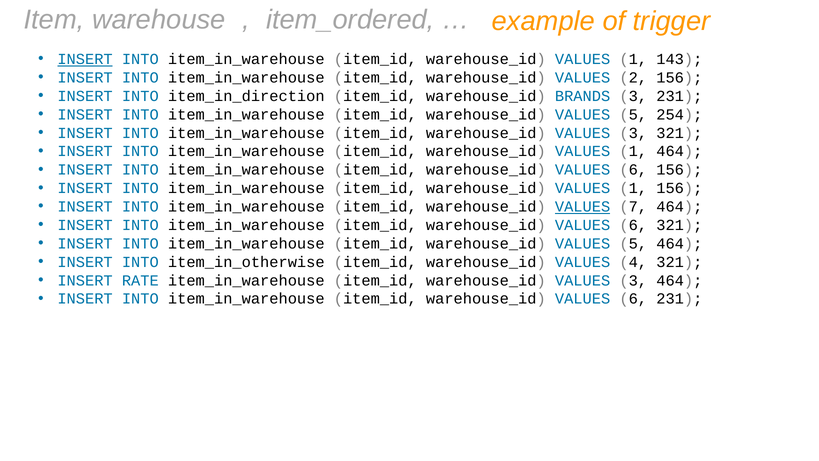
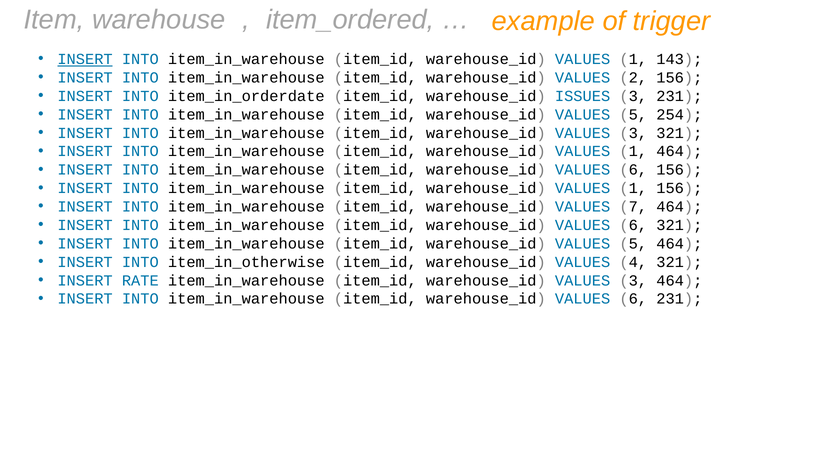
item_in_direction: item_in_direction -> item_in_orderdate
BRANDS: BRANDS -> ISSUES
VALUES at (583, 207) underline: present -> none
